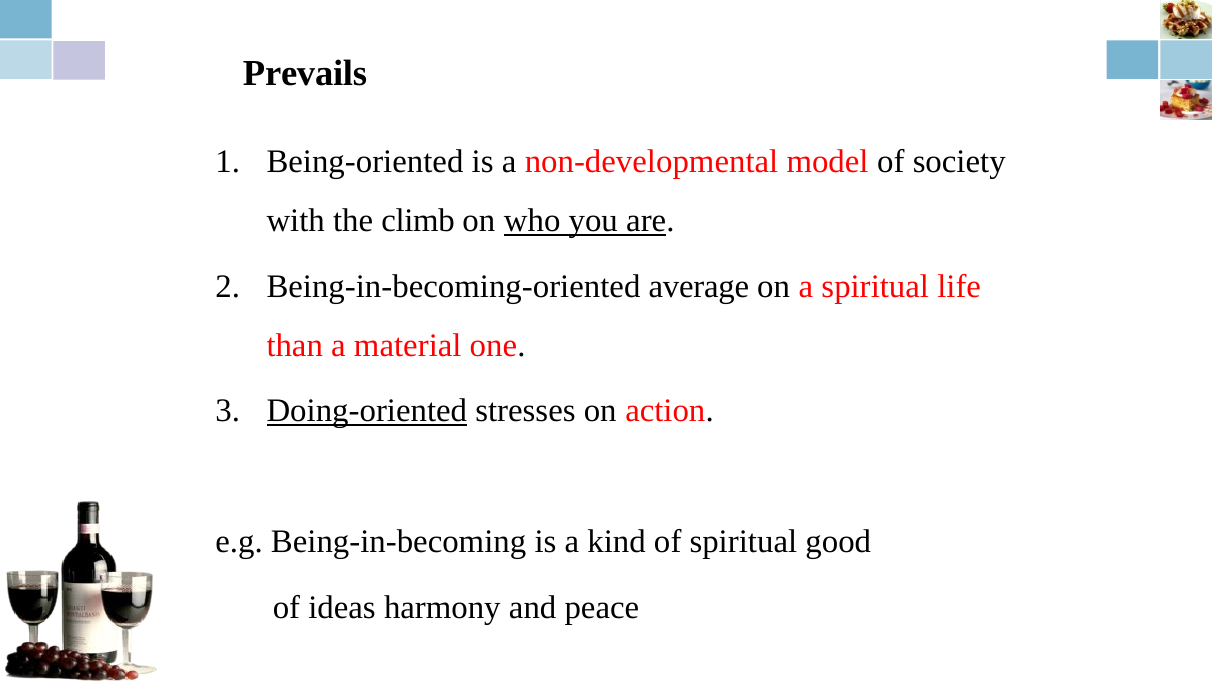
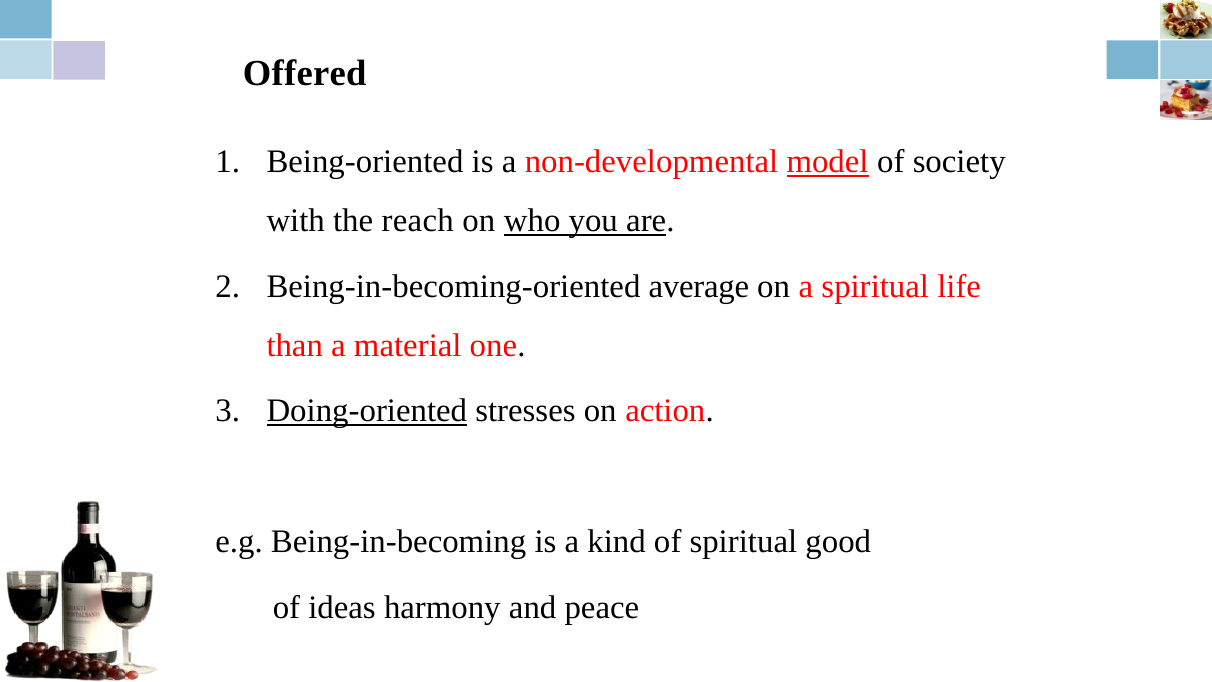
Prevails: Prevails -> Offered
model underline: none -> present
climb: climb -> reach
